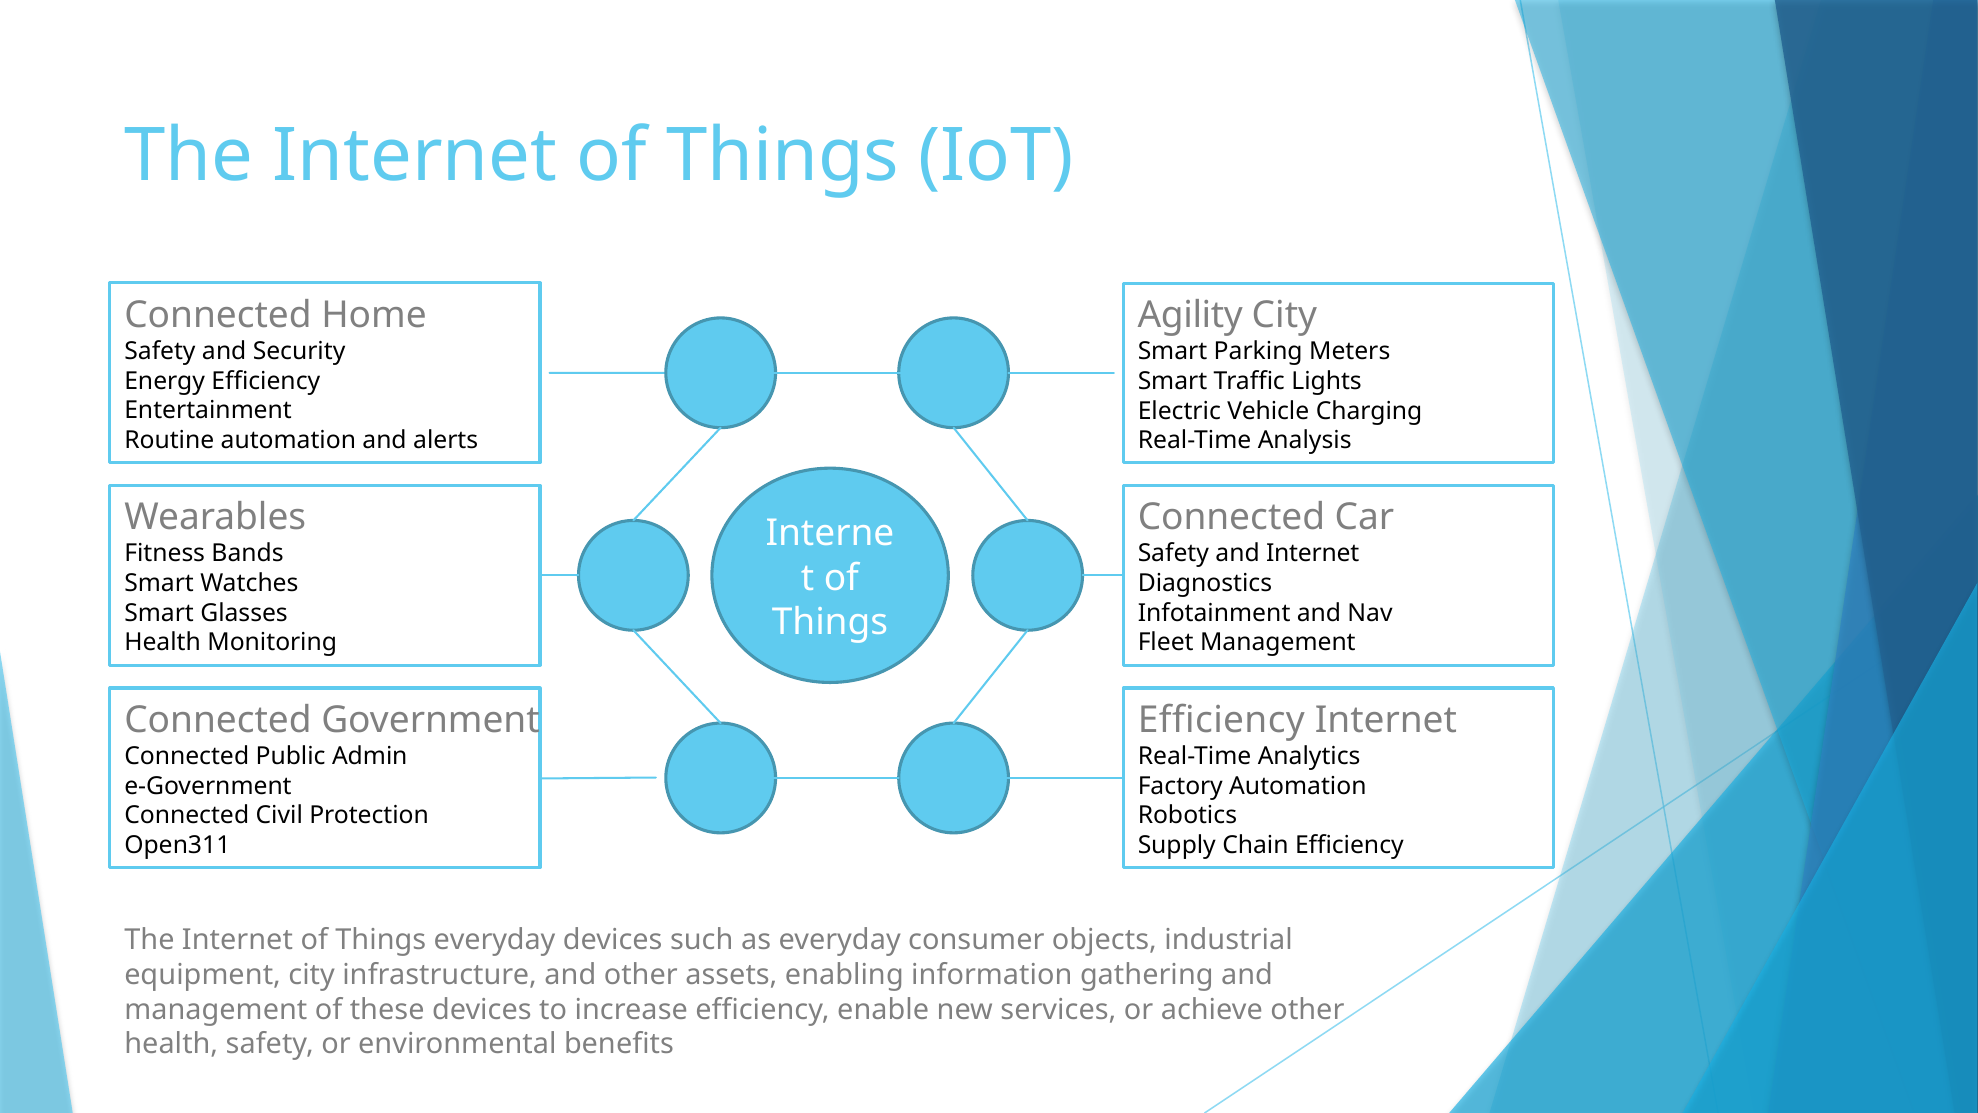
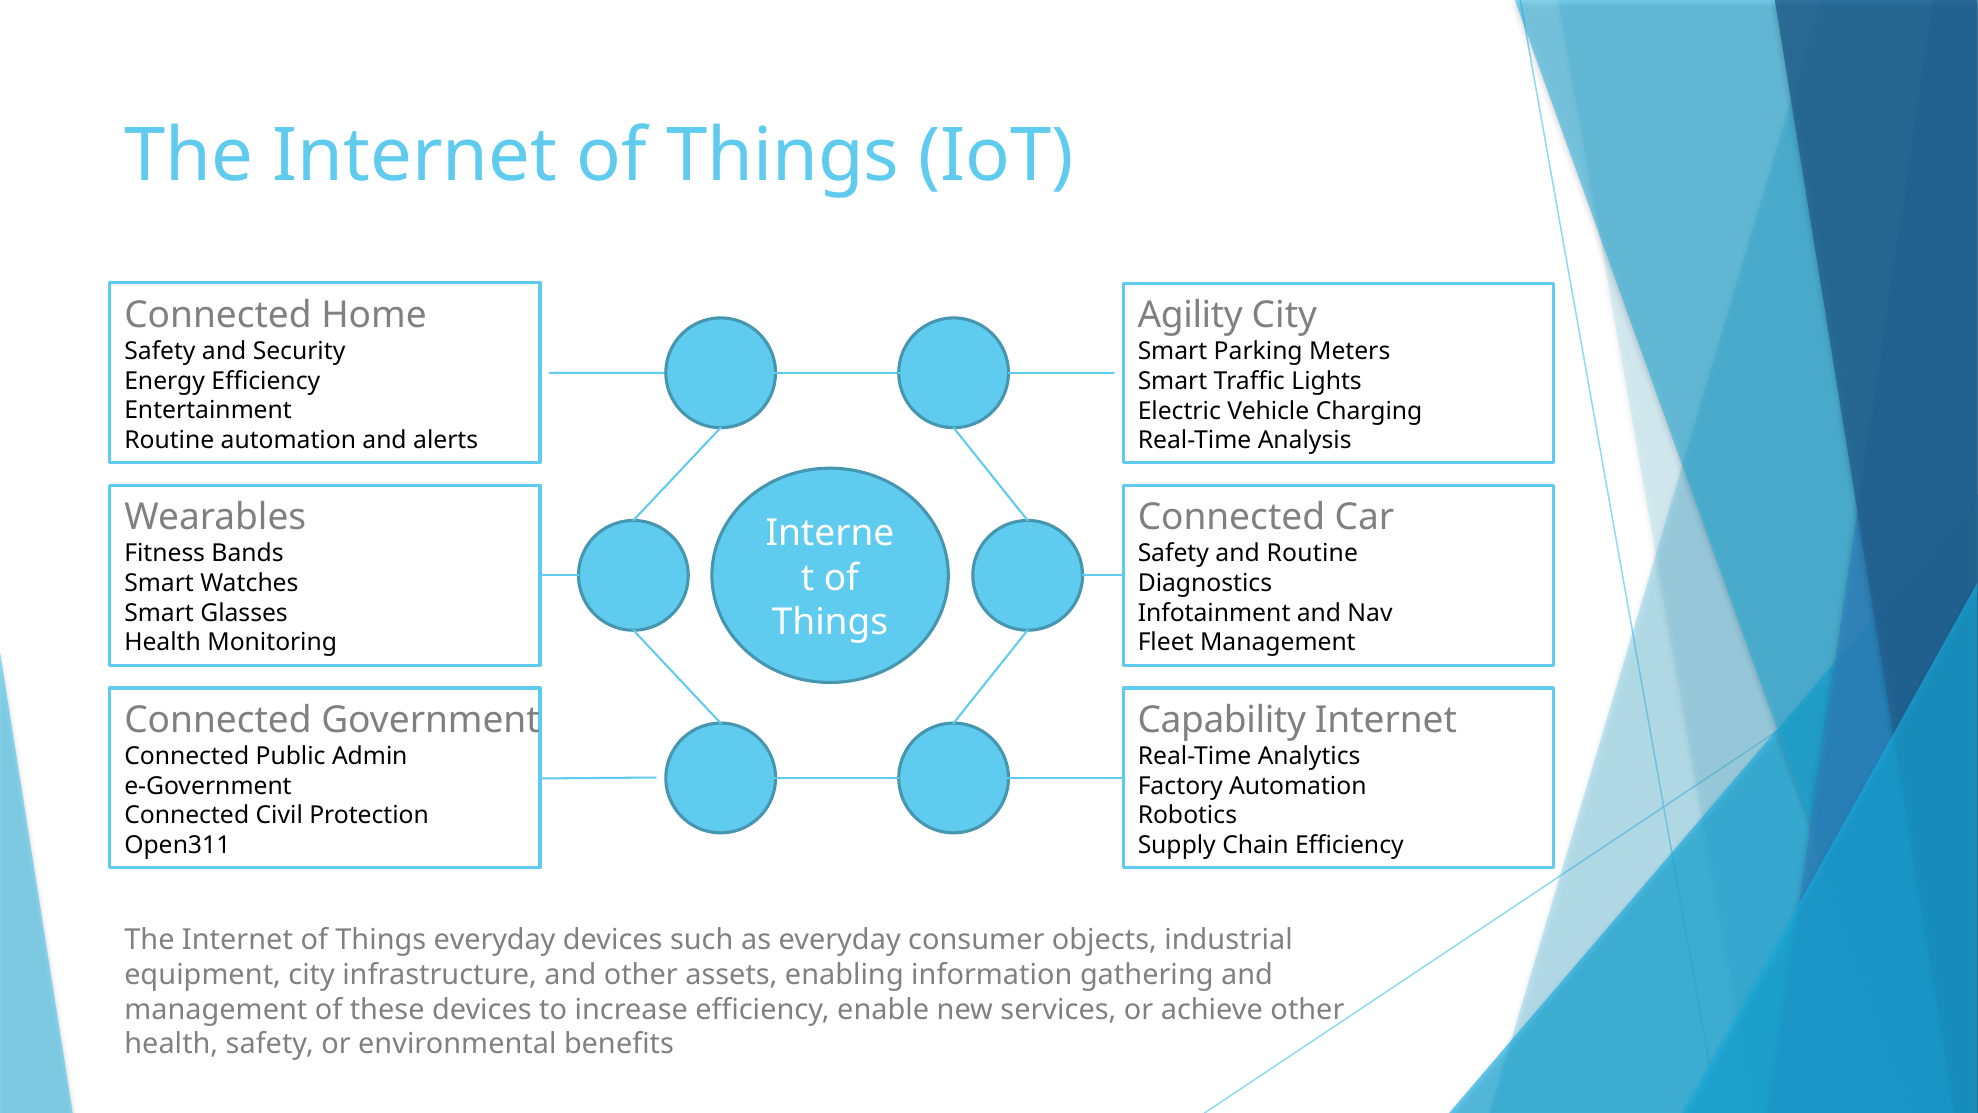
and Internet: Internet -> Routine
Efficiency at (1221, 720): Efficiency -> Capability
